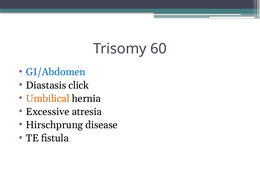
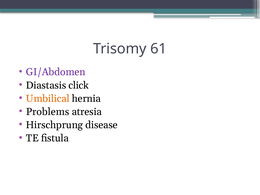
60: 60 -> 61
GI/Abdomen colour: blue -> purple
Excessive: Excessive -> Problems
